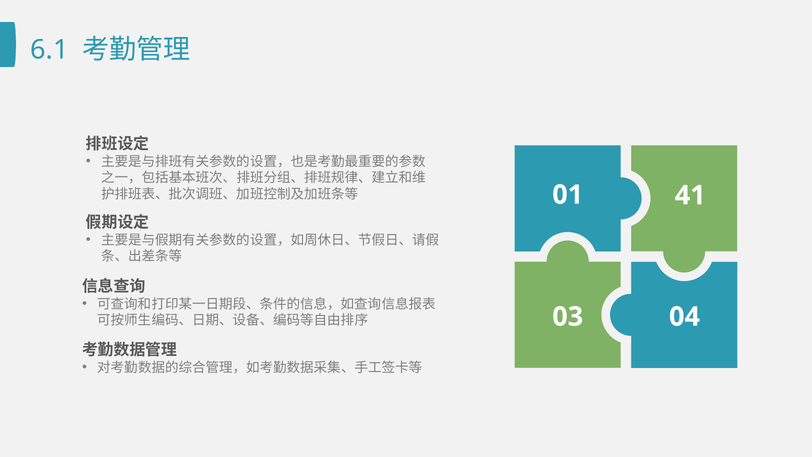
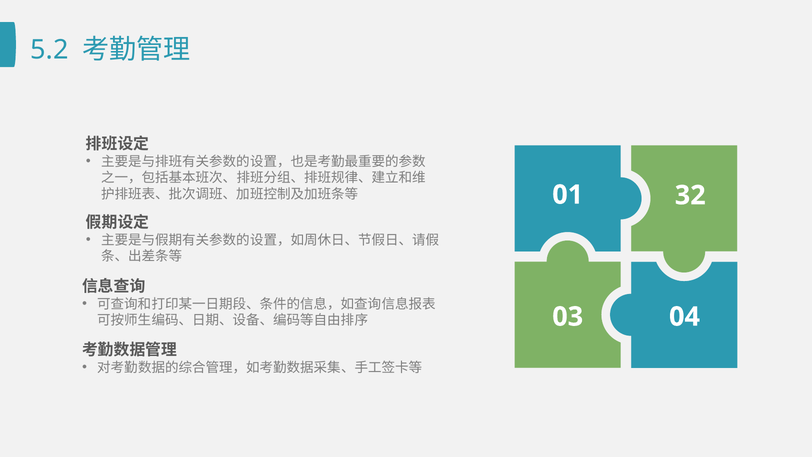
6.1: 6.1 -> 5.2
41: 41 -> 32
